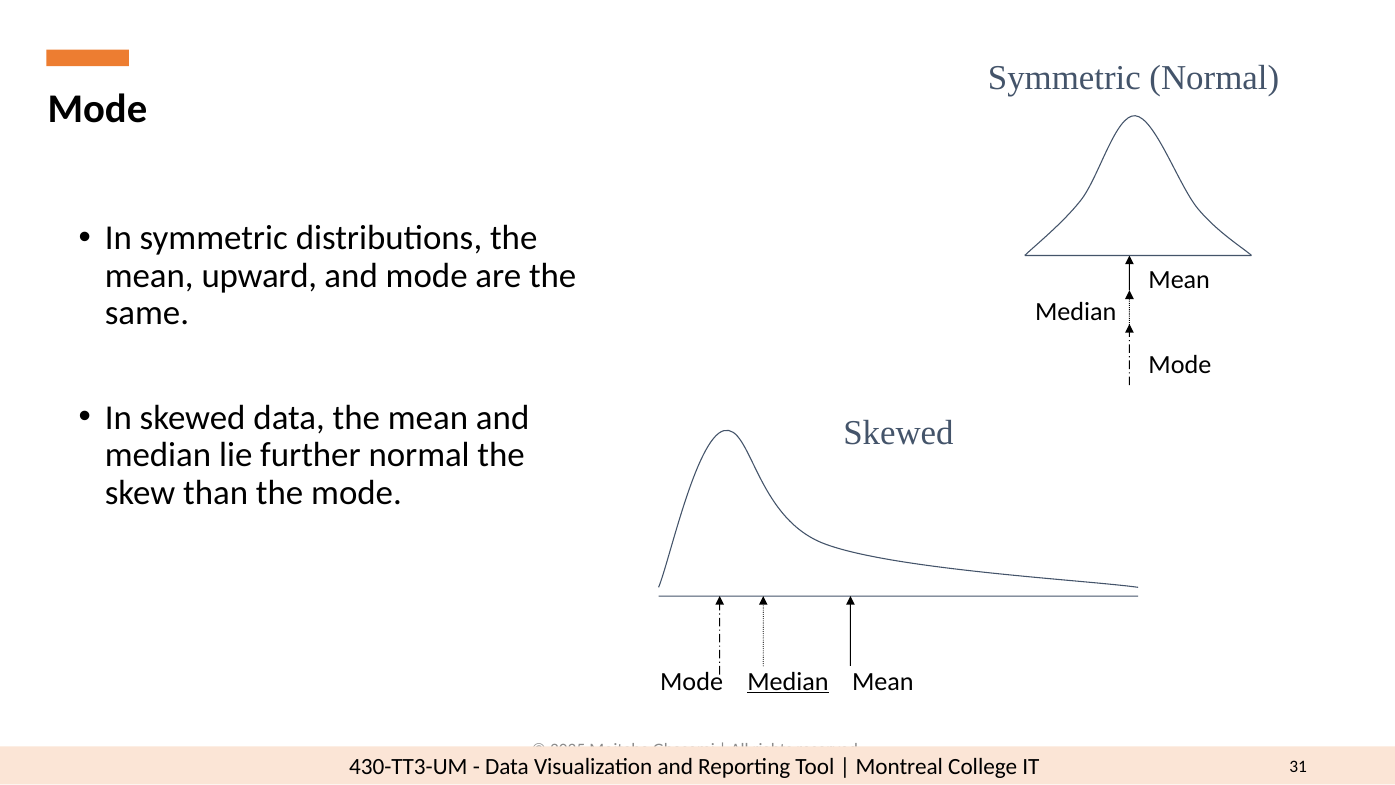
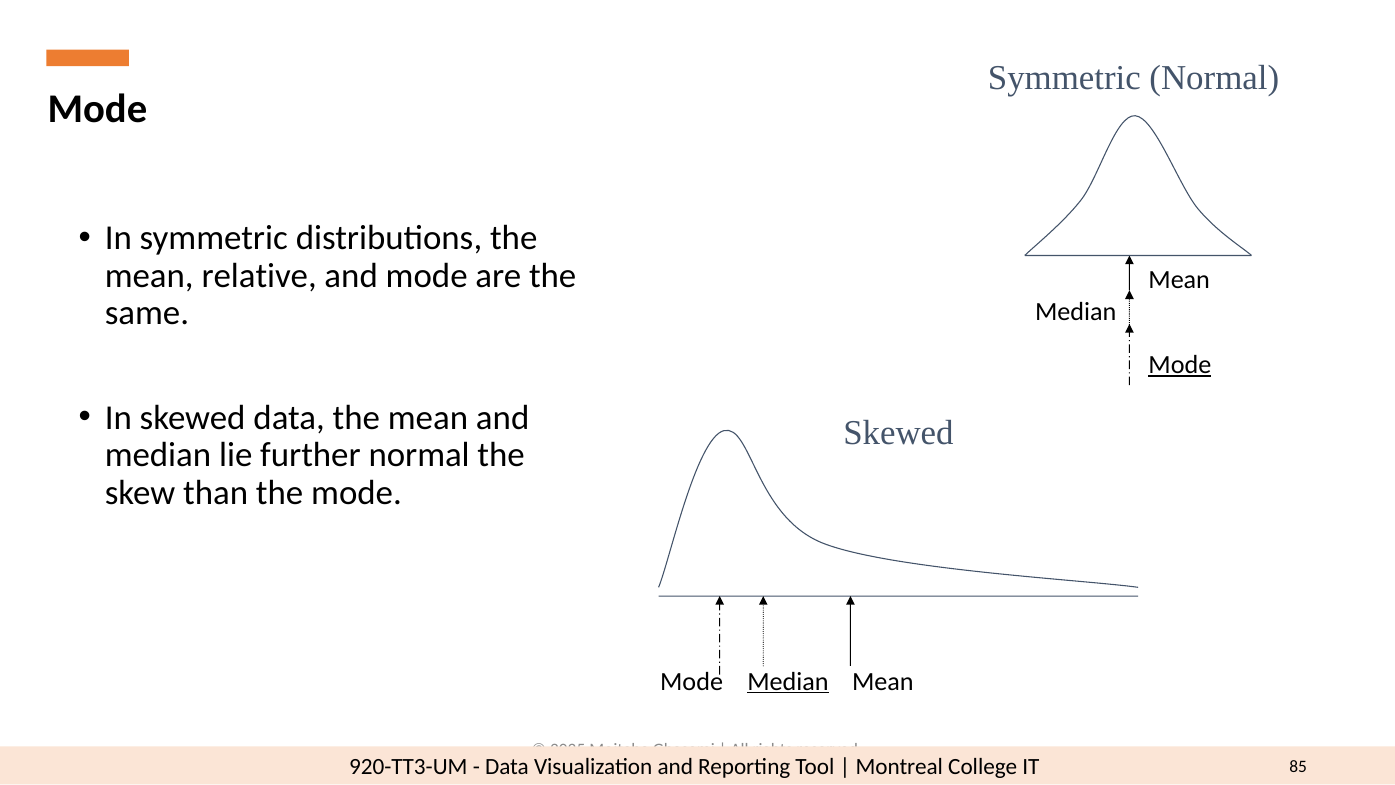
upward: upward -> relative
Mode at (1180, 365) underline: none -> present
430-TT3-UM: 430-TT3-UM -> 920-TT3-UM
31: 31 -> 85
